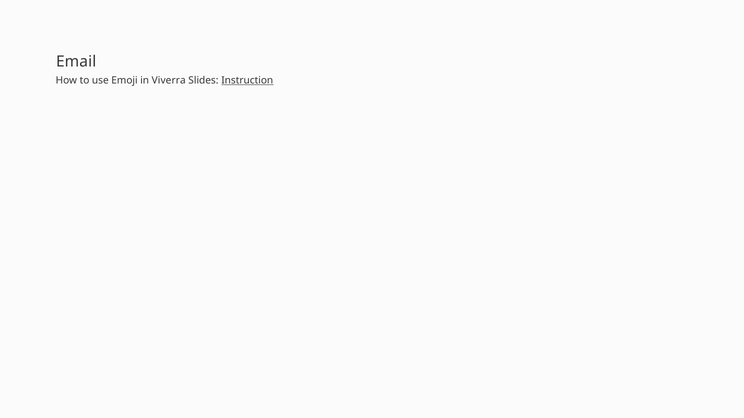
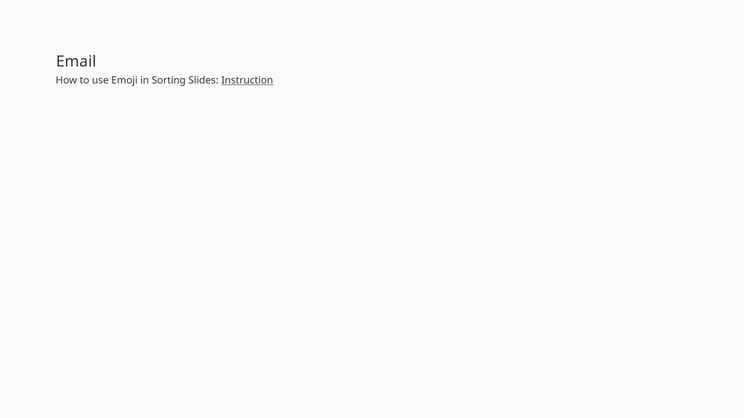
Viverra: Viverra -> Sorting
